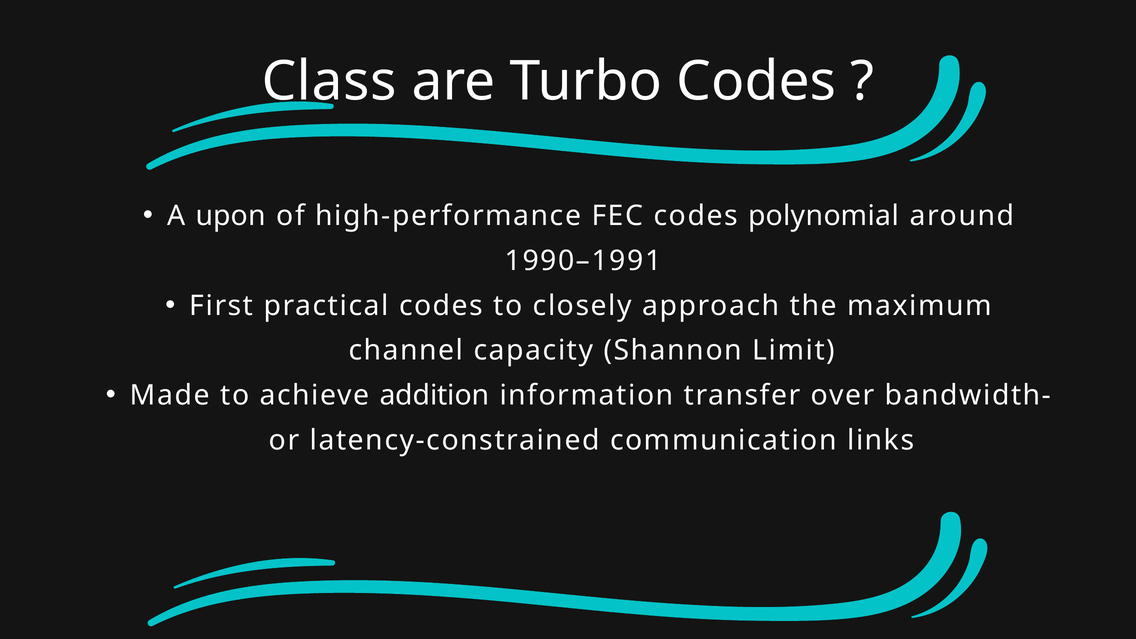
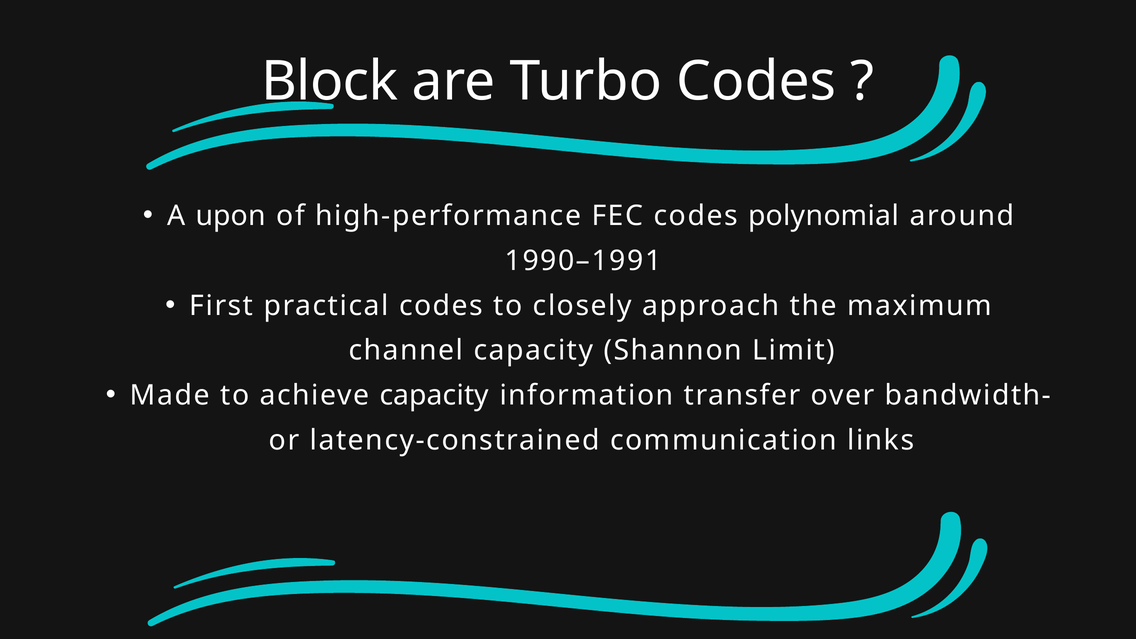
Class: Class -> Block
achieve addition: addition -> capacity
